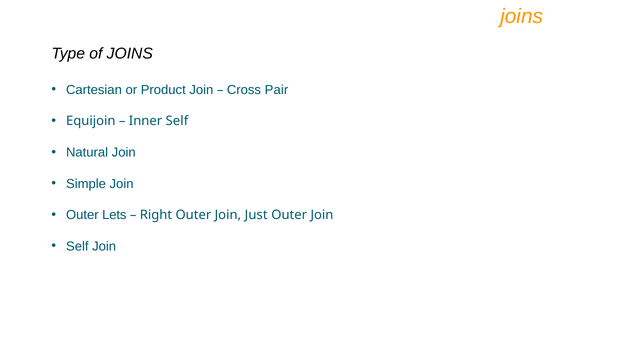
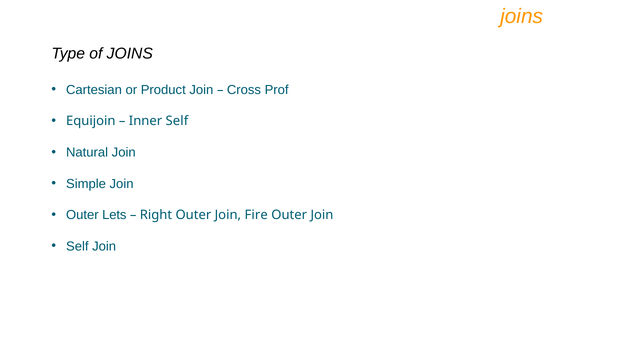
Pair: Pair -> Prof
Just: Just -> Fire
